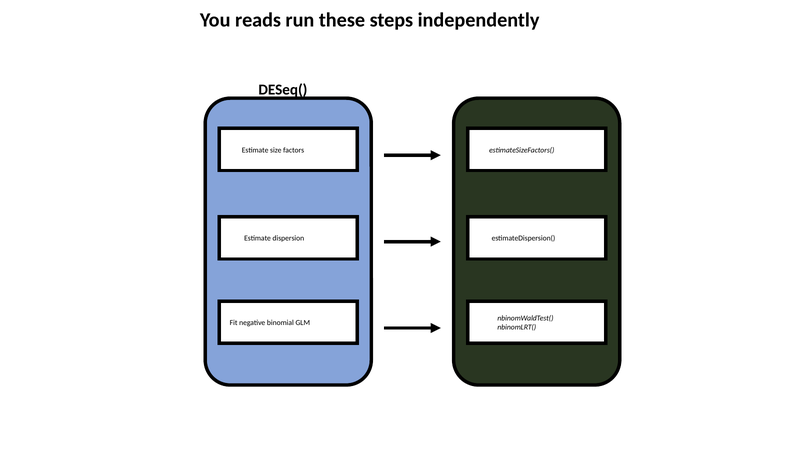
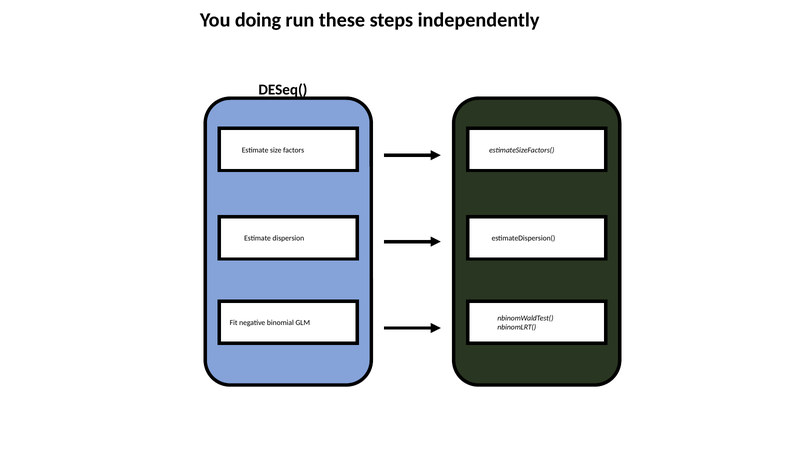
reads: reads -> doing
